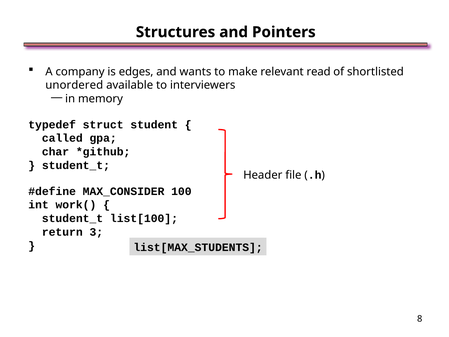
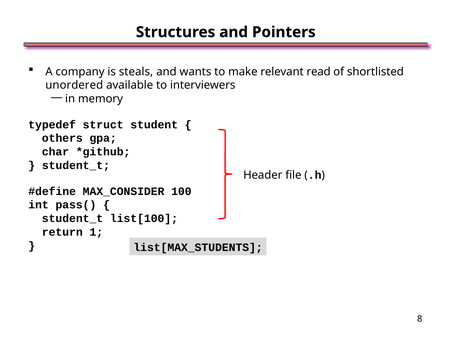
edges: edges -> steals
called: called -> others
work(: work( -> pass(
3: 3 -> 1
